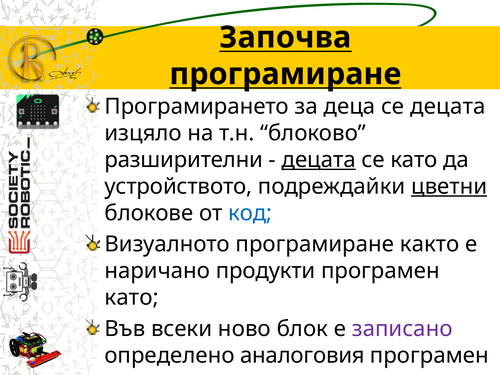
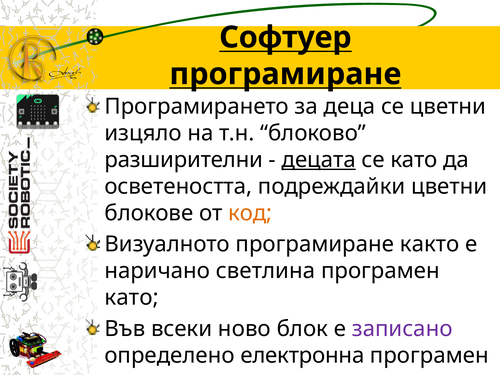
Започва: Започва -> Софтуер
се децата: децата -> цветни
устройството: устройството -> осветеността
цветни at (449, 186) underline: present -> none
код at (250, 213) colour: blue -> orange
продукти: продукти -> светлина
аналоговия: аналоговия -> електронна
